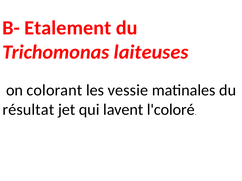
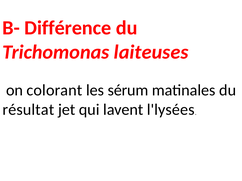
Etalement: Etalement -> Différence
vessie: vessie -> sérum
l'coloré: l'coloré -> l'lysées
